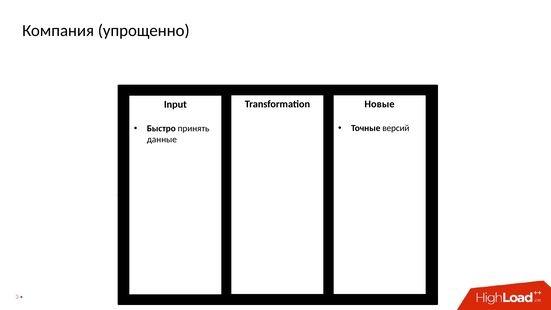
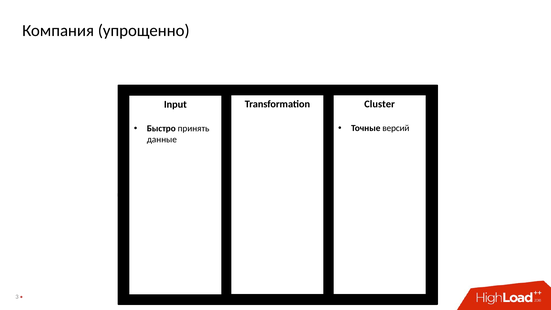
Новые: Новые -> Cluster
